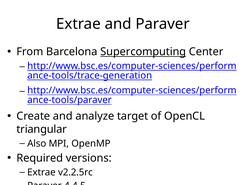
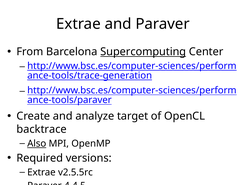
triangular: triangular -> backtrace
Also underline: none -> present
v2.2.5rc: v2.2.5rc -> v2.5.5rc
